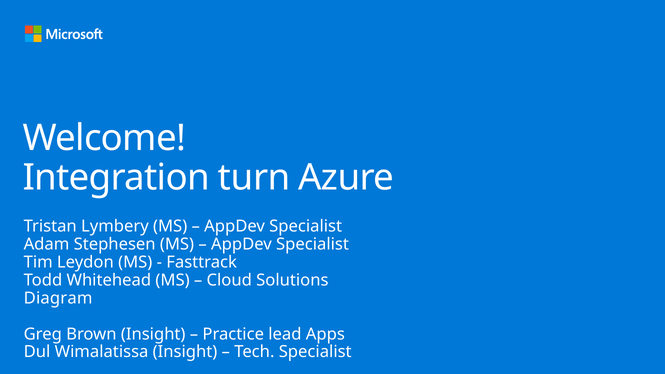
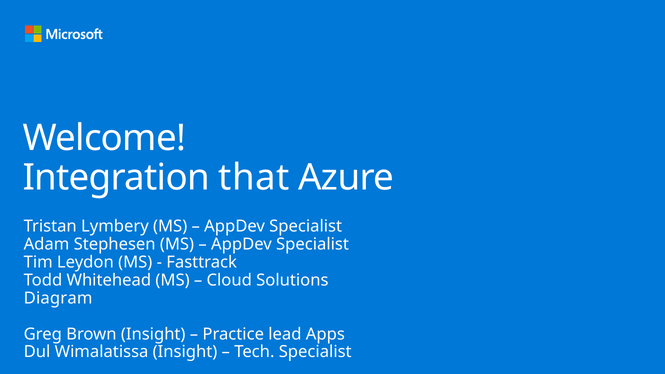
turn: turn -> that
